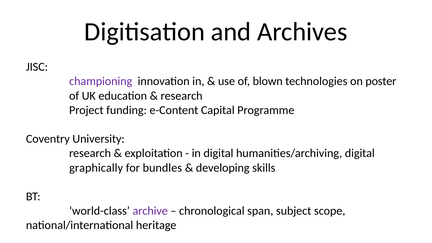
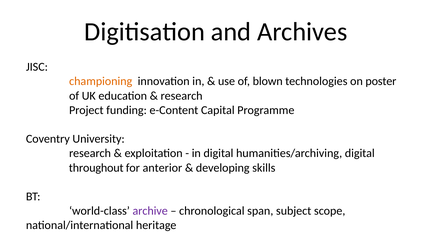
championing colour: purple -> orange
graphically: graphically -> throughout
bundles: bundles -> anterior
